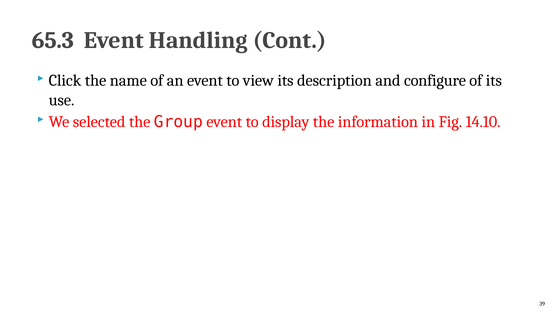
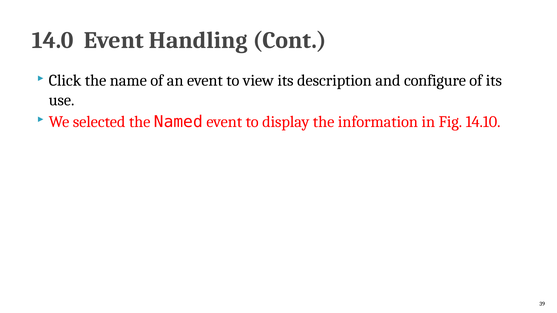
65.3: 65.3 -> 14.0
Group: Group -> Named
